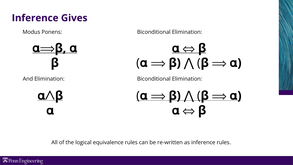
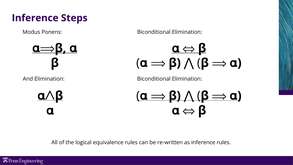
Gives: Gives -> Steps
